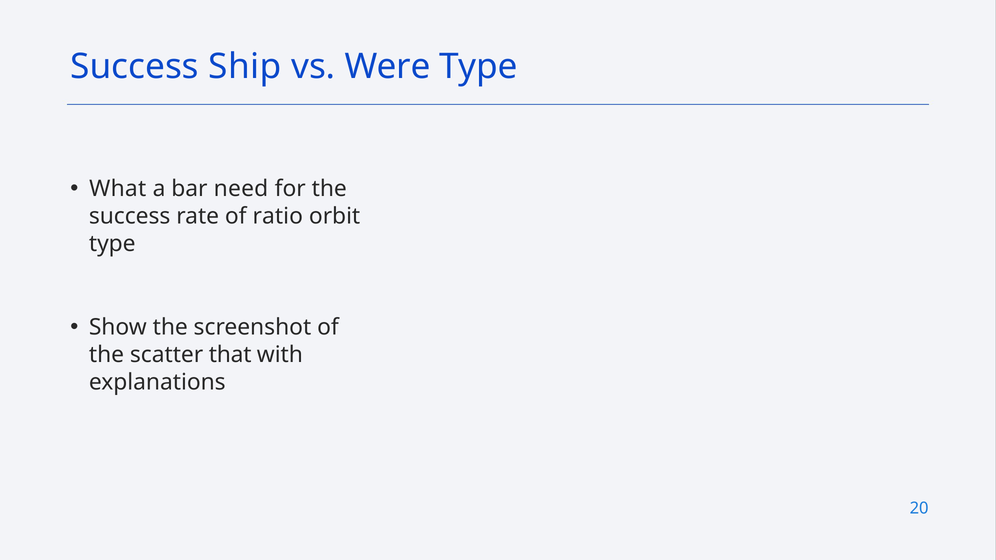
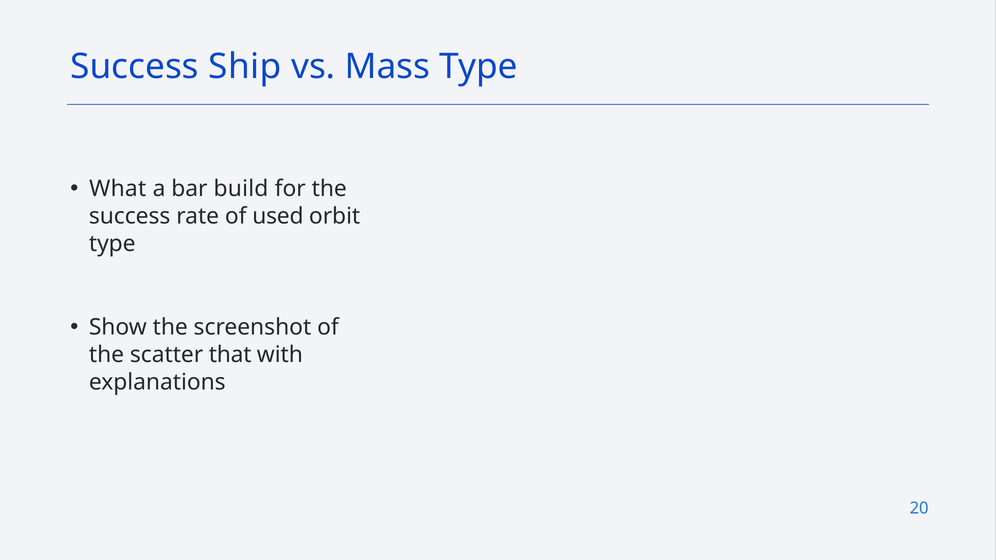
Were: Were -> Mass
need: need -> build
ratio: ratio -> used
